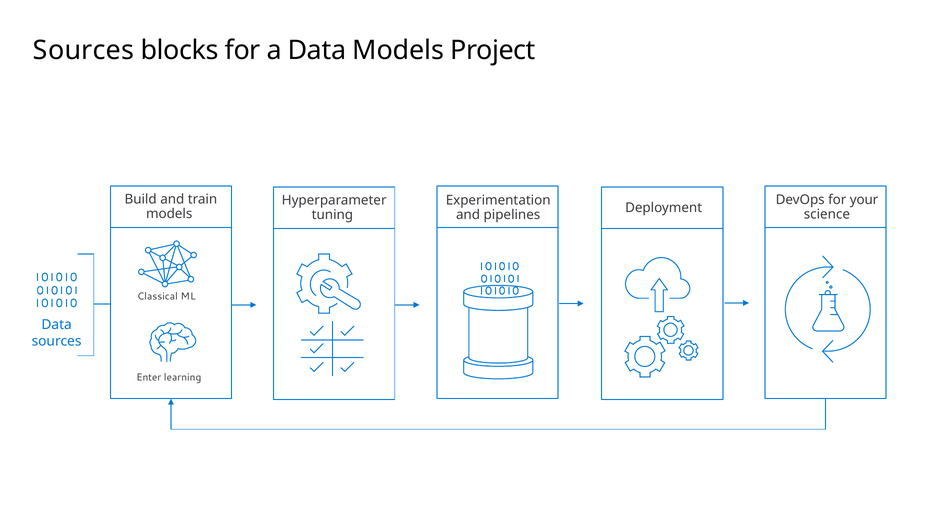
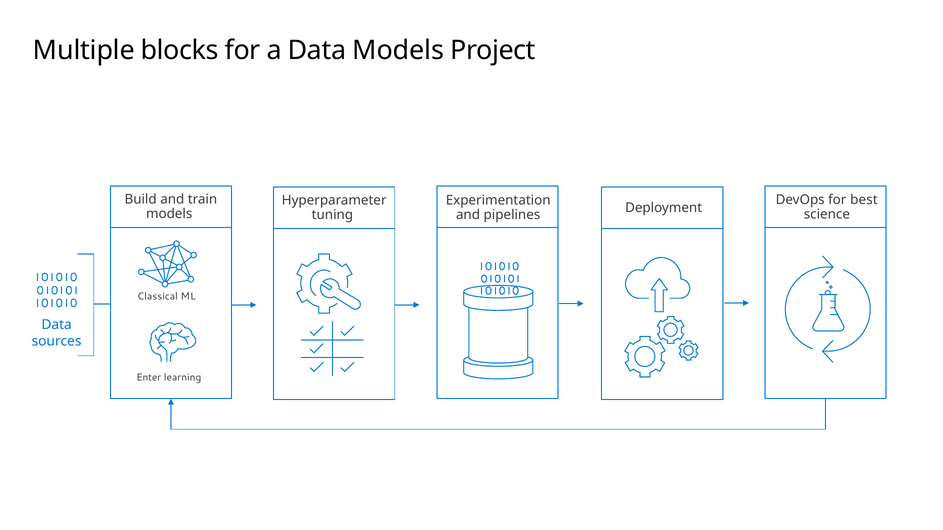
Sources at (84, 51): Sources -> Multiple
your: your -> best
